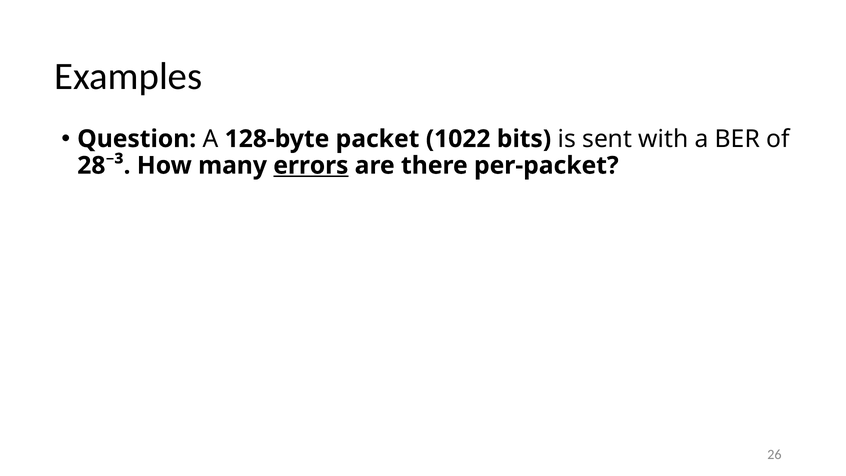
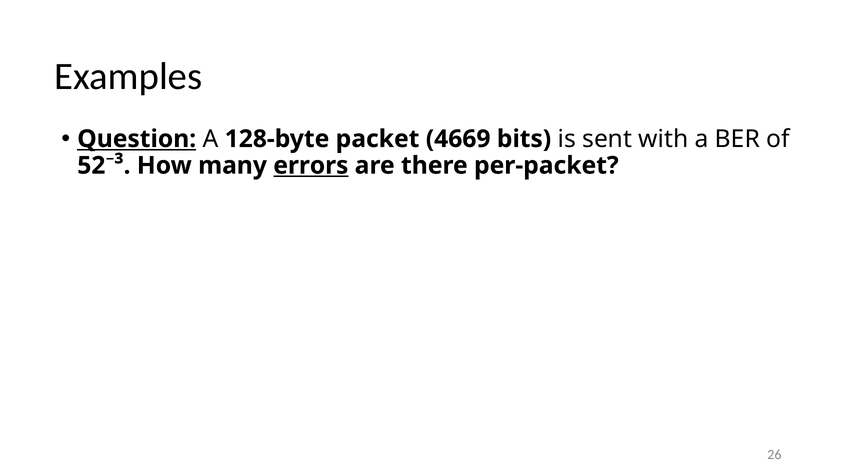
Question underline: none -> present
1022: 1022 -> 4669
28⁻³: 28⁻³ -> 52⁻³
